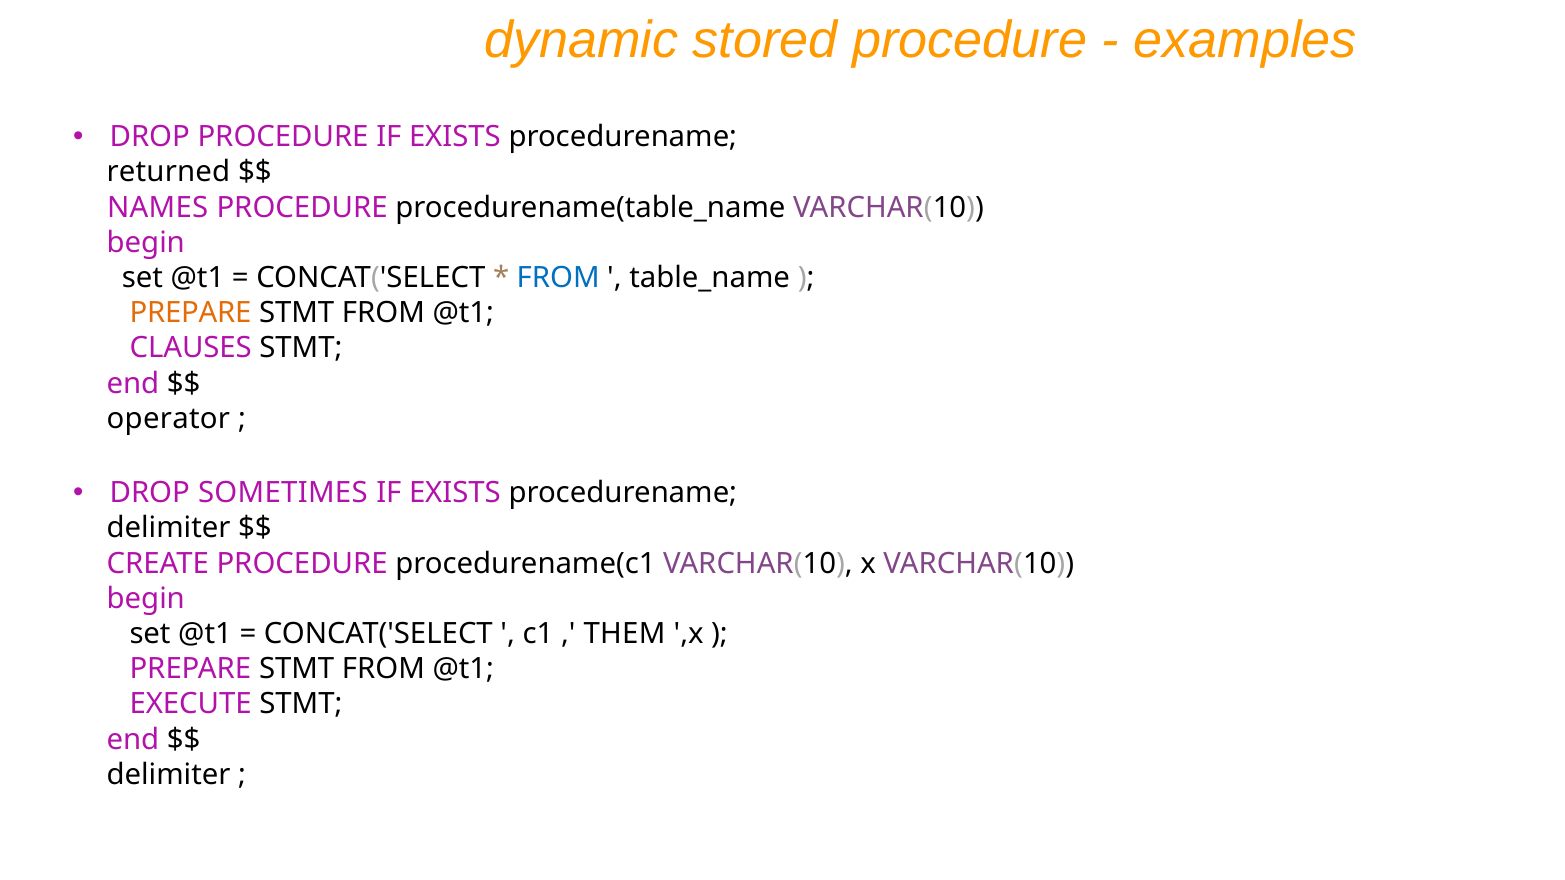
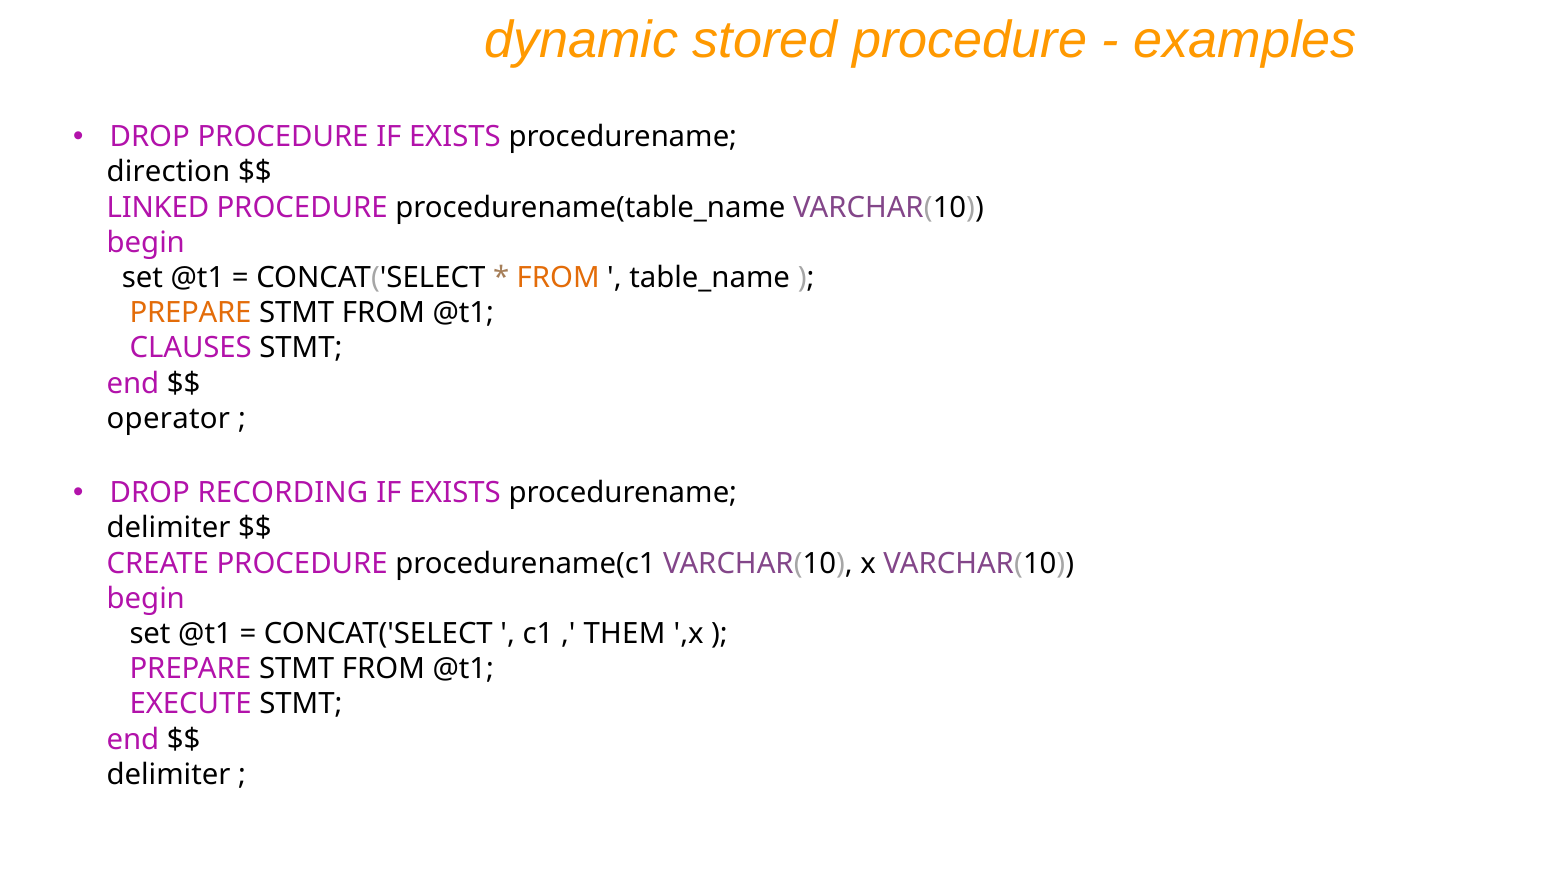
returned: returned -> direction
NAMES: NAMES -> LINKED
FROM at (558, 278) colour: blue -> orange
SOMETIMES: SOMETIMES -> RECORDING
